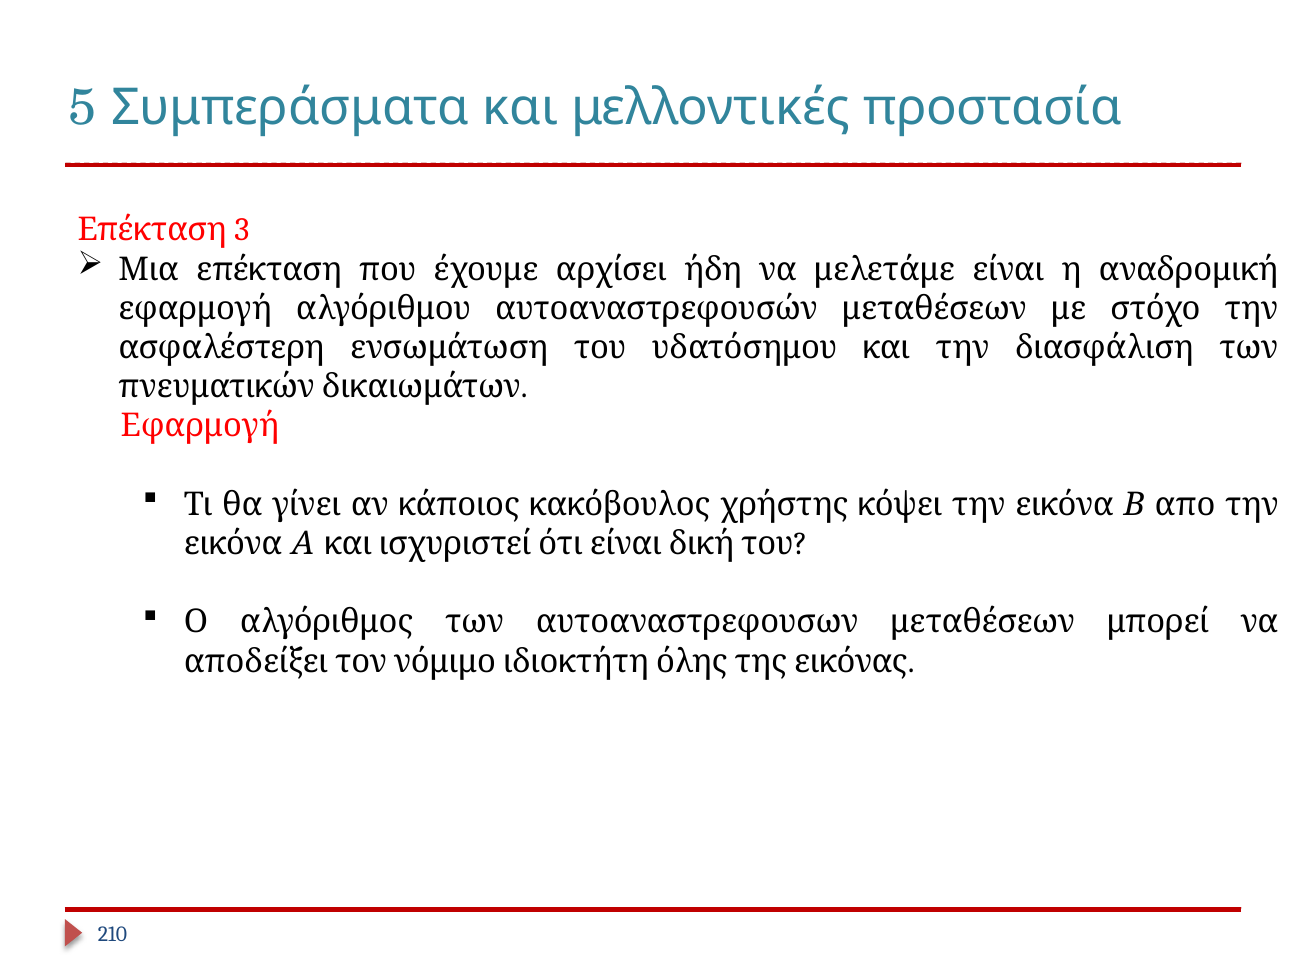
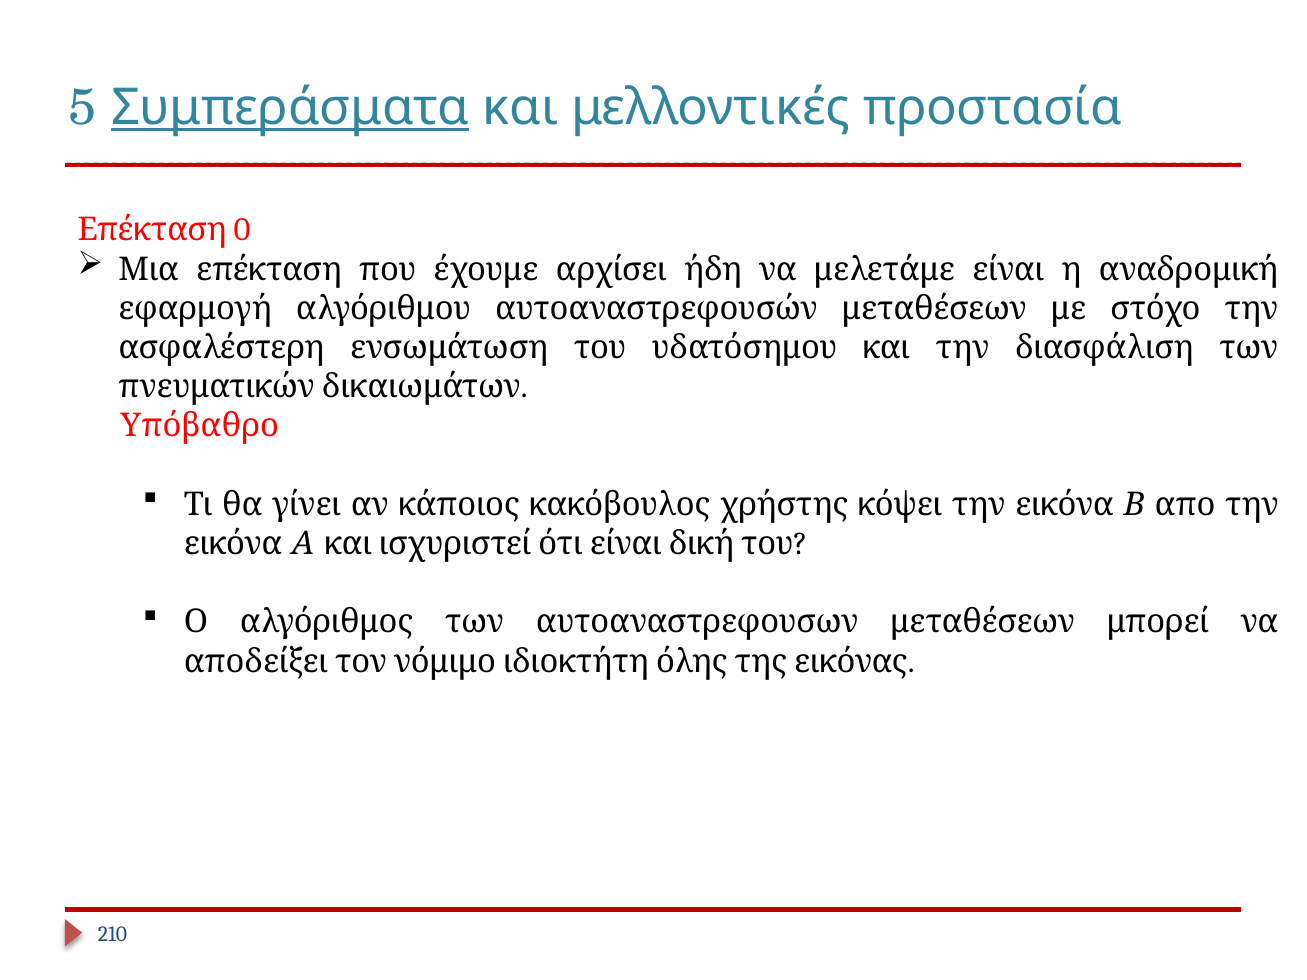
Συμπεράσματα underline: none -> present
3: 3 -> 0
Εφαρμογή at (200, 426): Εφαρμογή -> Υπόβαθρο
